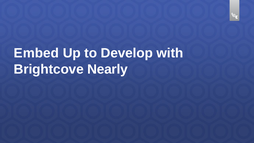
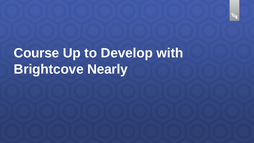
Embed: Embed -> Course
